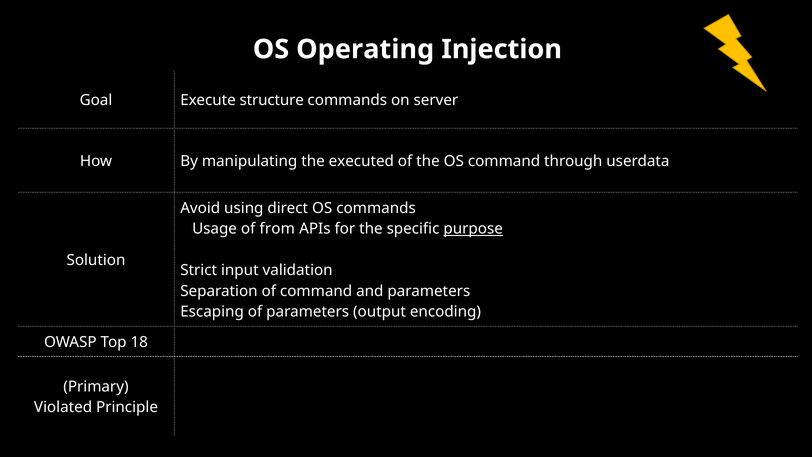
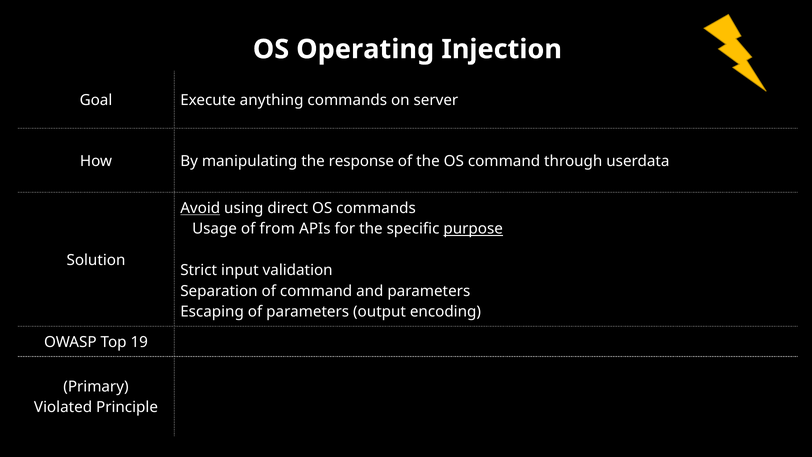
structure: structure -> anything
executed: executed -> response
Avoid underline: none -> present
18: 18 -> 19
